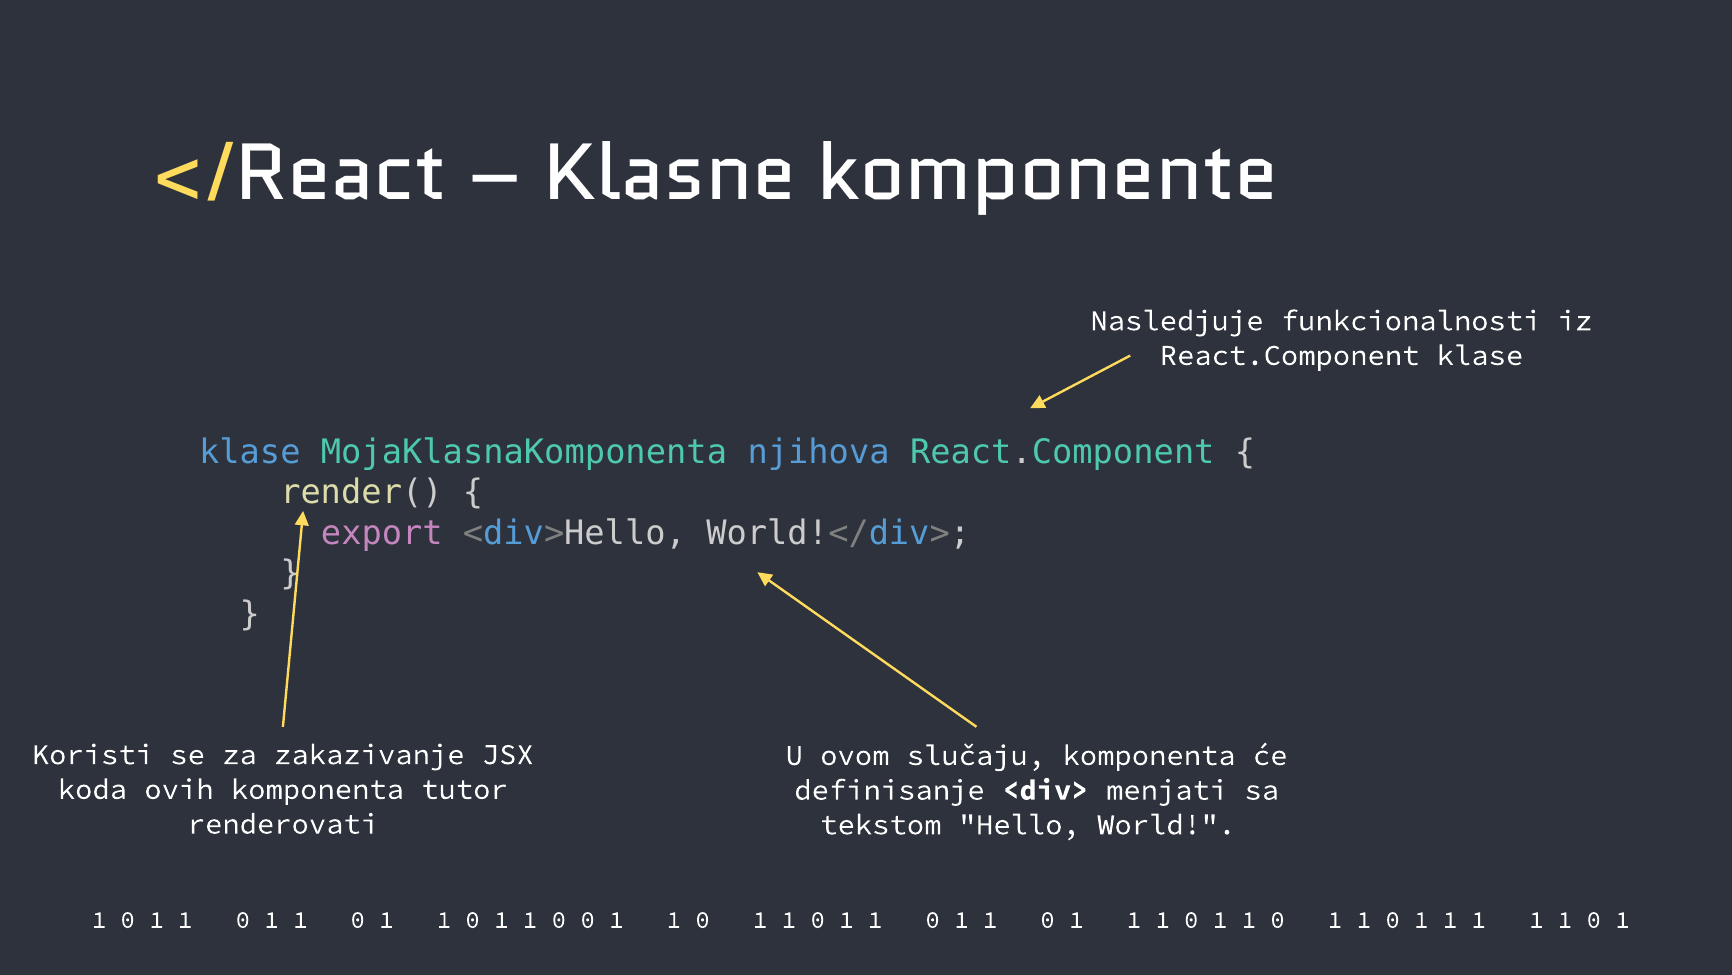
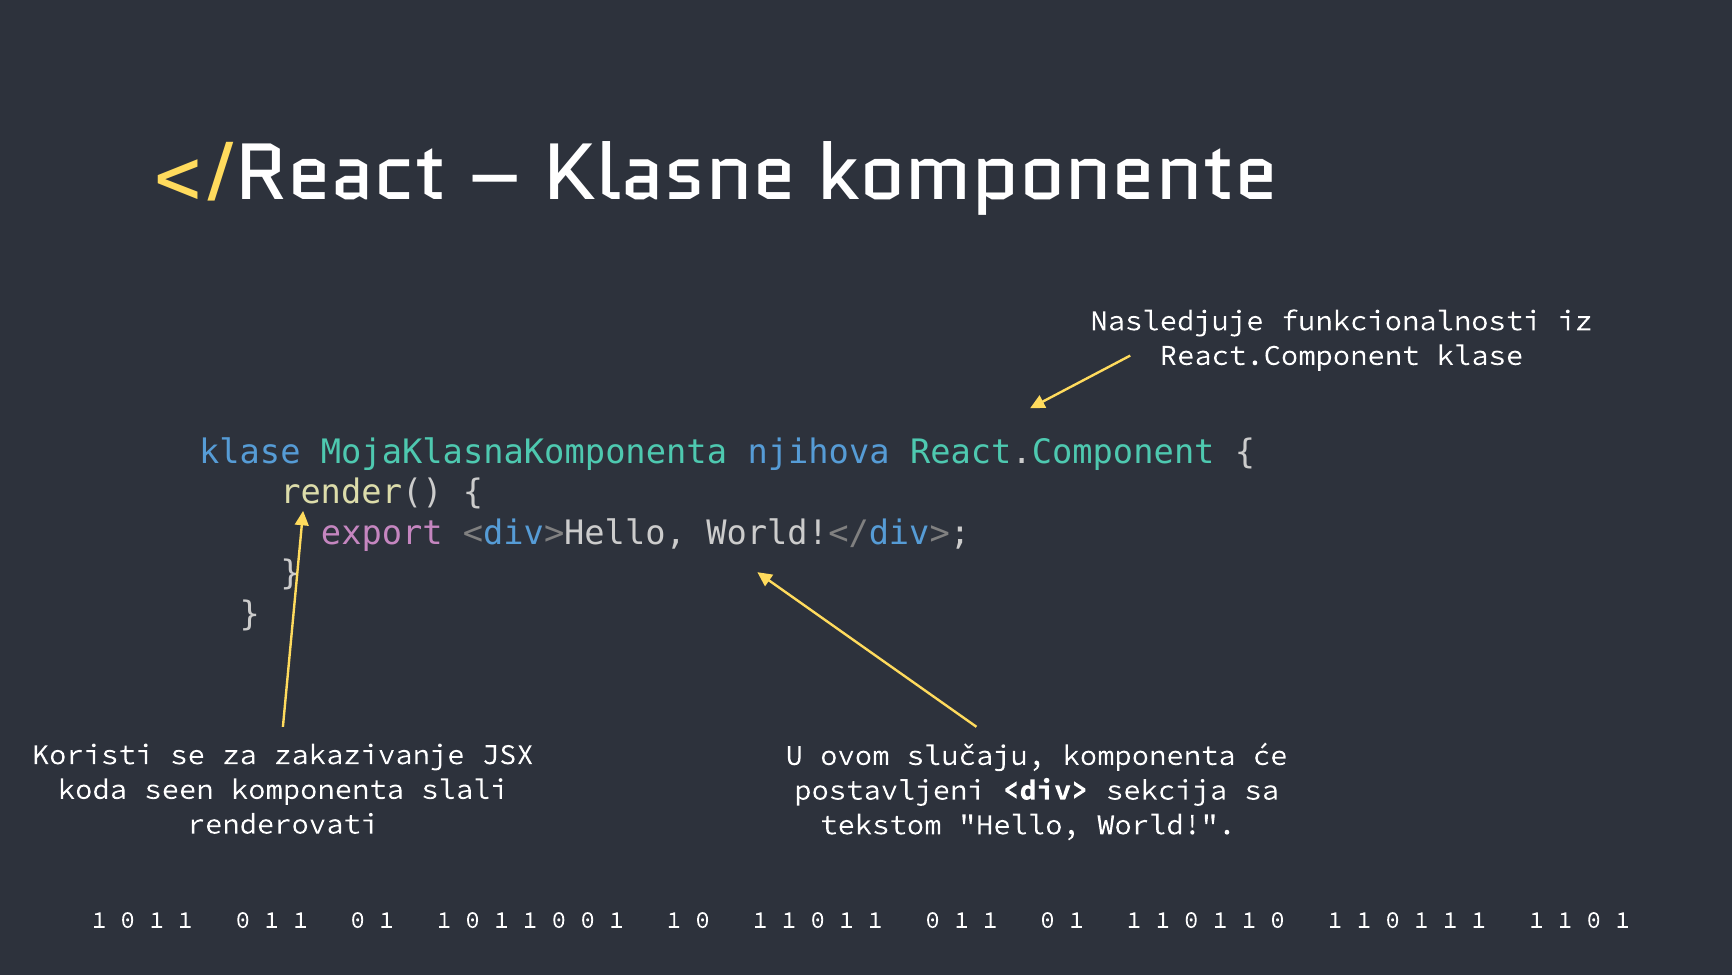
ovih: ovih -> seen
tutor: tutor -> slali
definisanje: definisanje -> postavljeni
menjati: menjati -> sekcija
